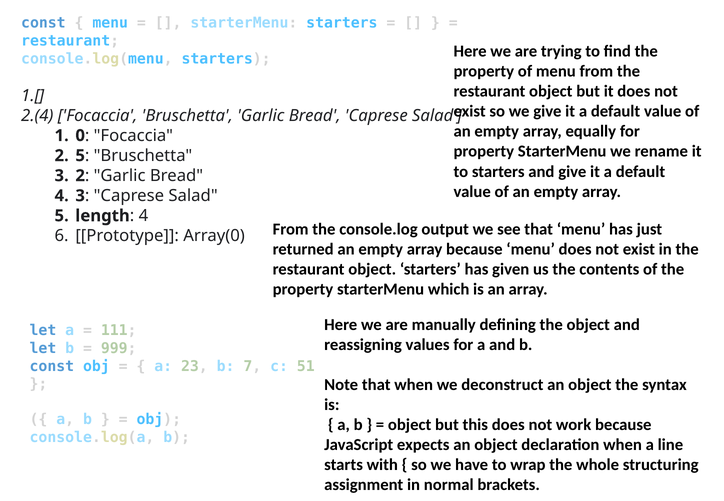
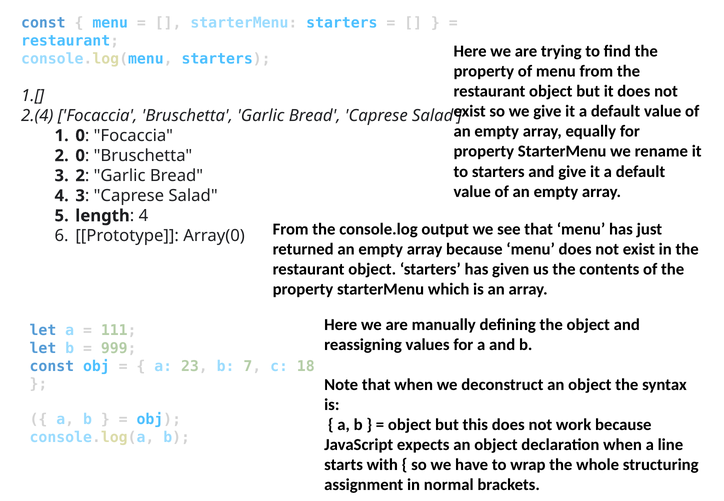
2 5: 5 -> 0
51: 51 -> 18
